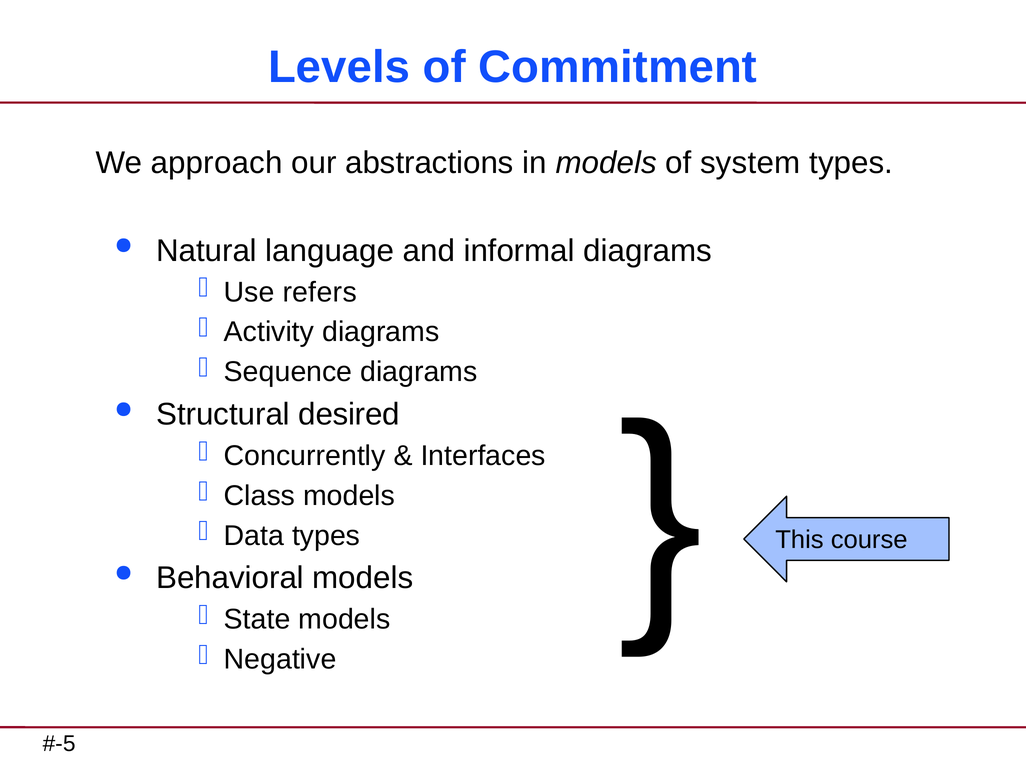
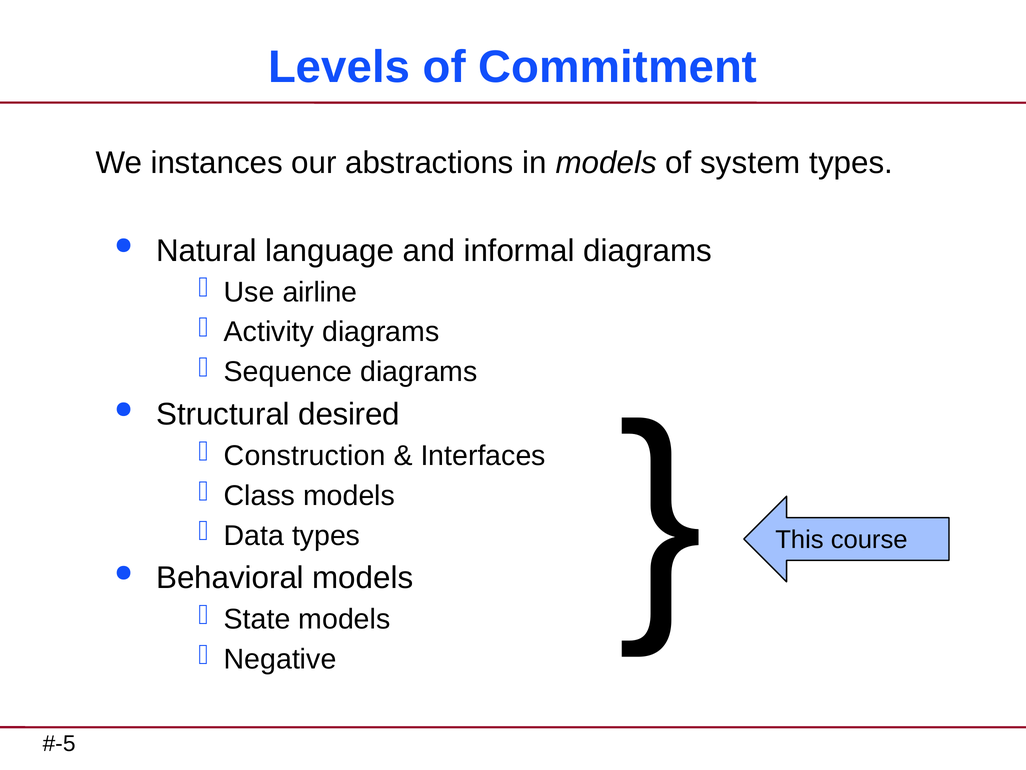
approach: approach -> instances
refers: refers -> airline
Concurrently: Concurrently -> Construction
